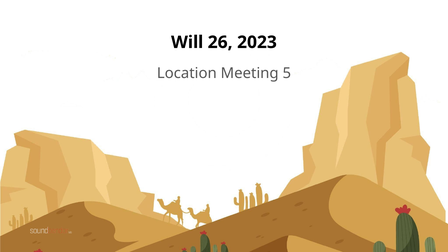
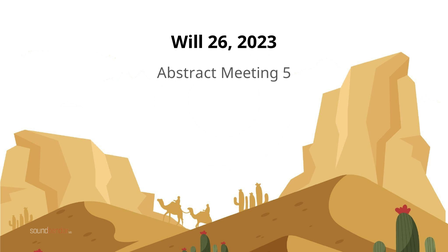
Location: Location -> Abstract
